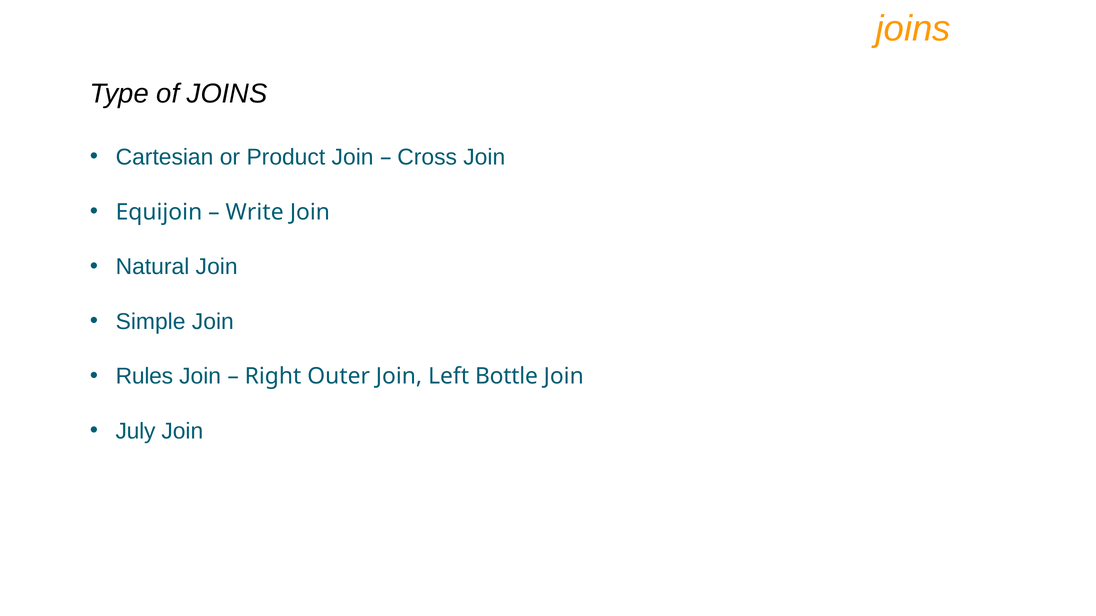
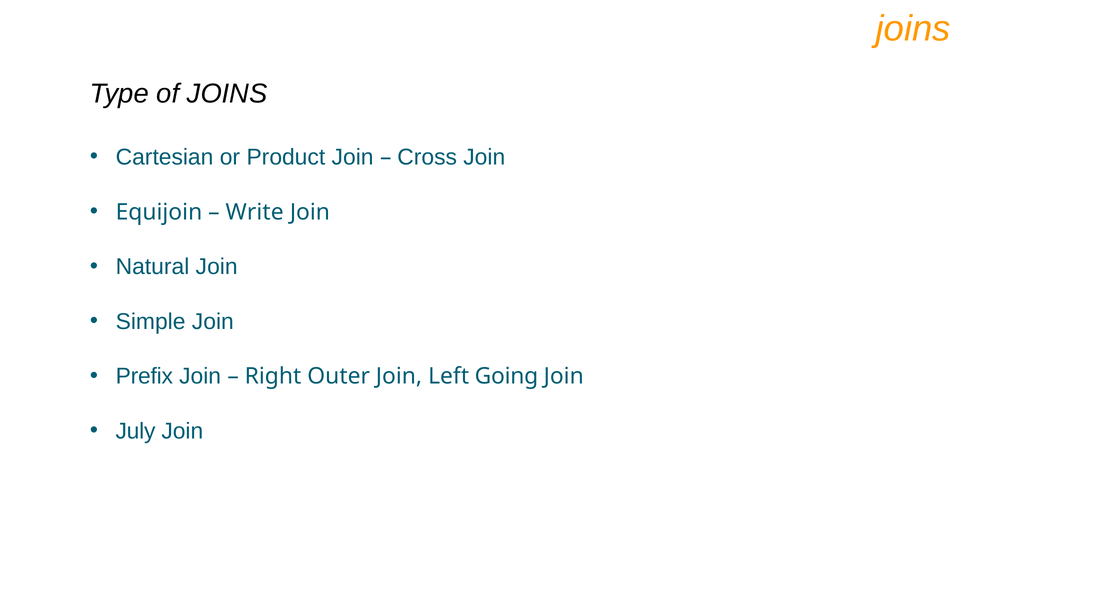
Rules: Rules -> Prefix
Bottle: Bottle -> Going
